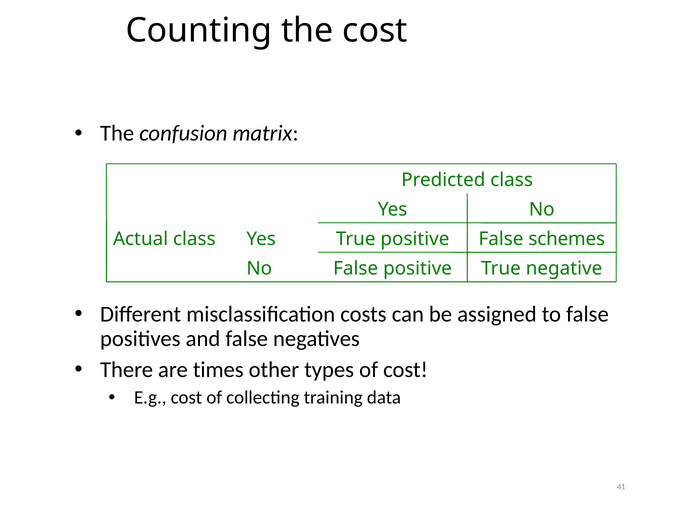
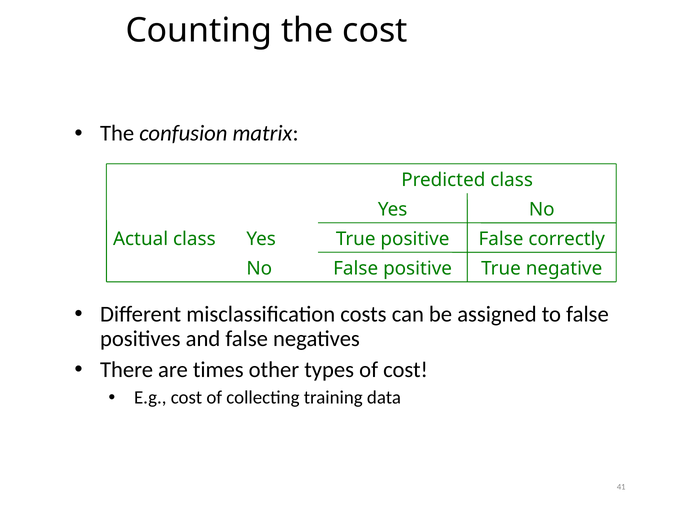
schemes: schemes -> correctly
